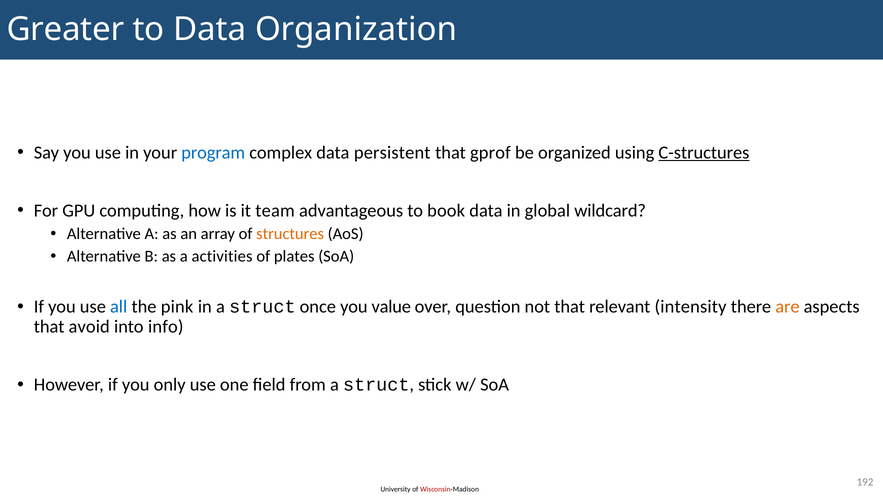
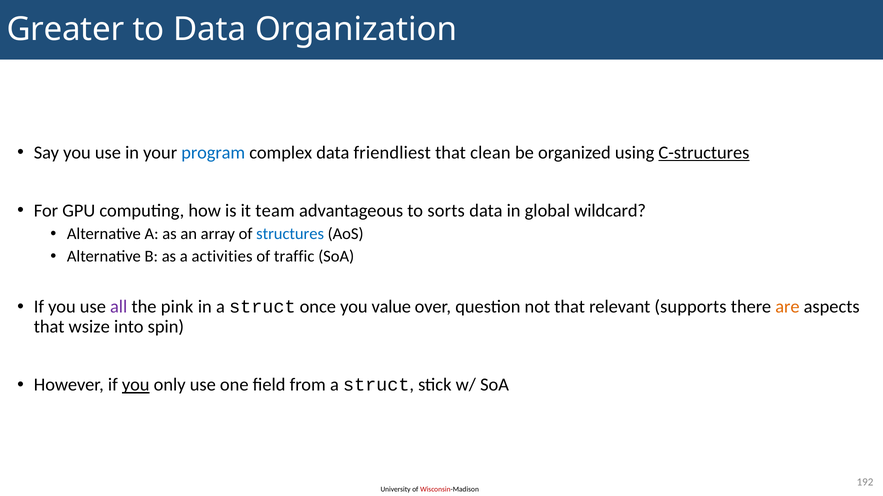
persistent: persistent -> friendliest
gprof: gprof -> clean
book: book -> sorts
structures colour: orange -> blue
plates: plates -> traffic
all colour: blue -> purple
intensity: intensity -> supports
avoid: avoid -> wsize
info: info -> spin
you at (136, 385) underline: none -> present
